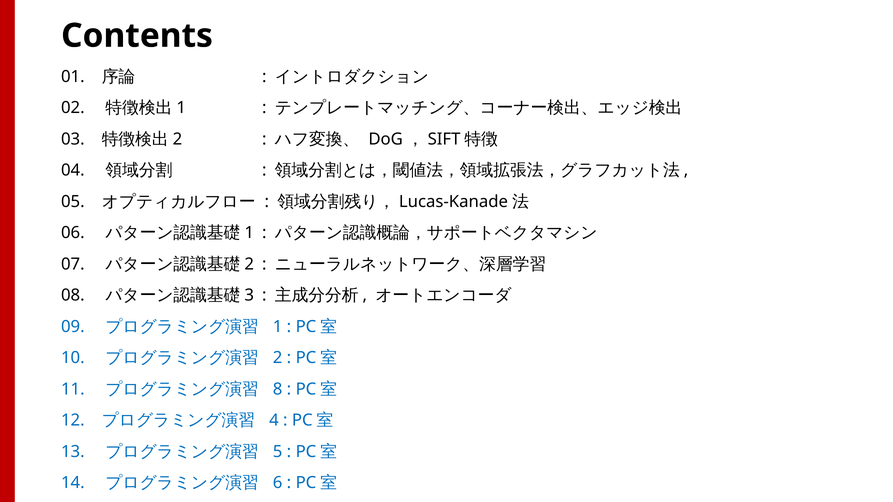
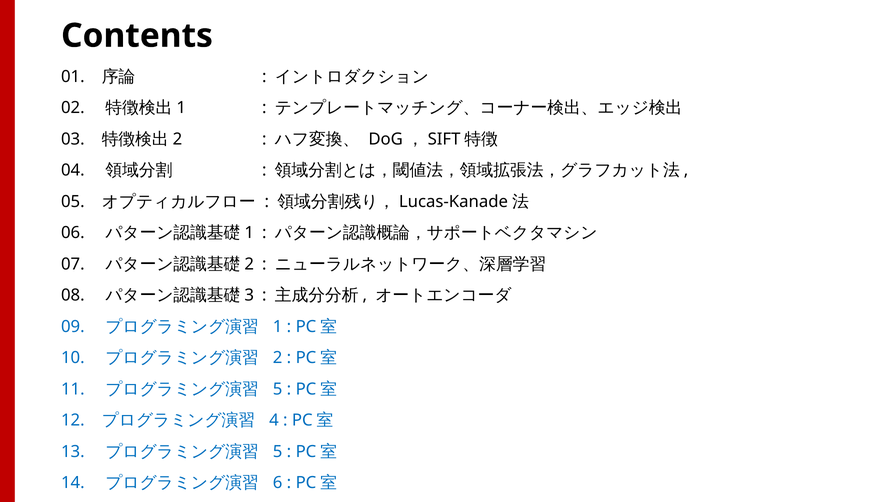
8 at (278, 389): 8 -> 5
